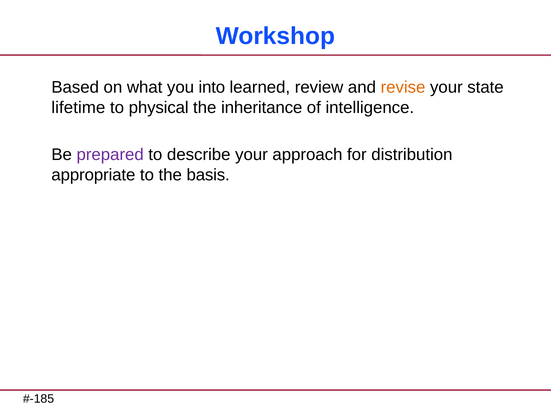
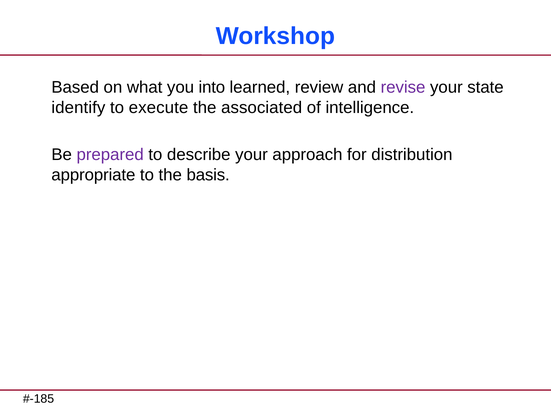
revise colour: orange -> purple
lifetime: lifetime -> identify
physical: physical -> execute
inheritance: inheritance -> associated
